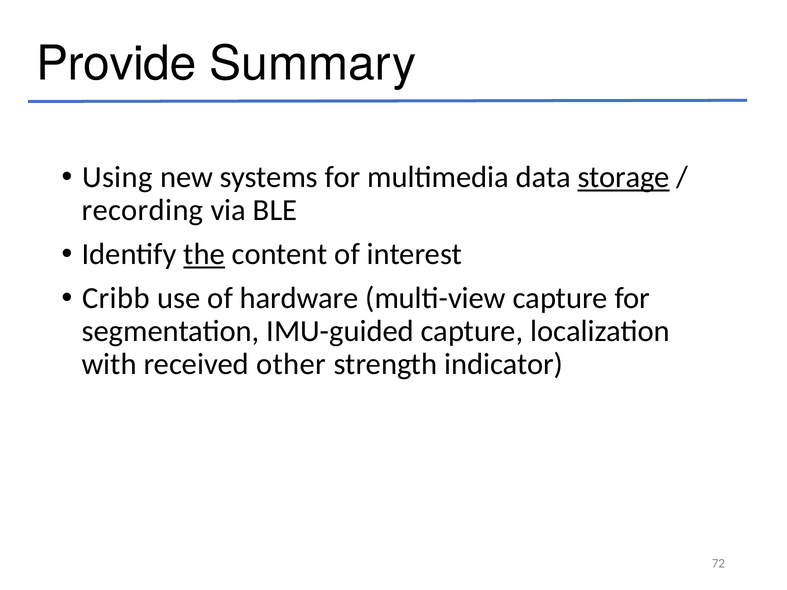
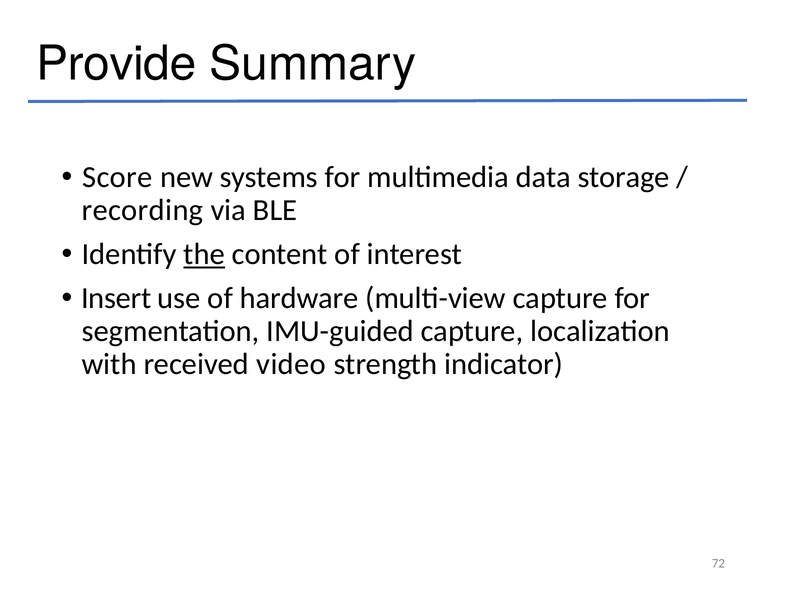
Using: Using -> Score
storage underline: present -> none
Cribb: Cribb -> Insert
other: other -> video
